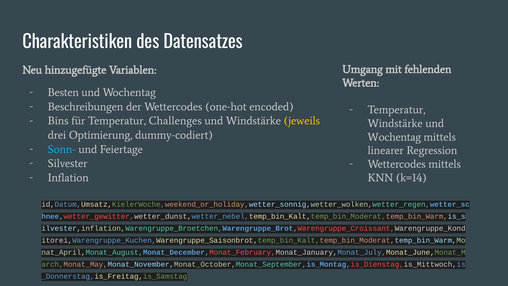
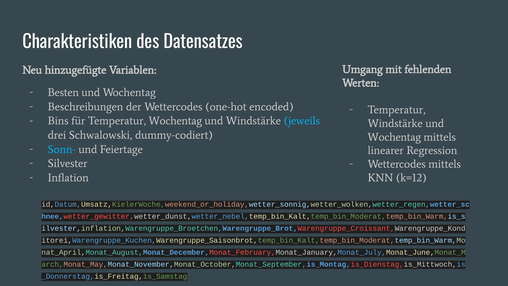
Temperatur Challenges: Challenges -> Wochentag
jeweils colour: yellow -> light blue
Optimierung: Optimierung -> Schwalowski
k=14: k=14 -> k=12
